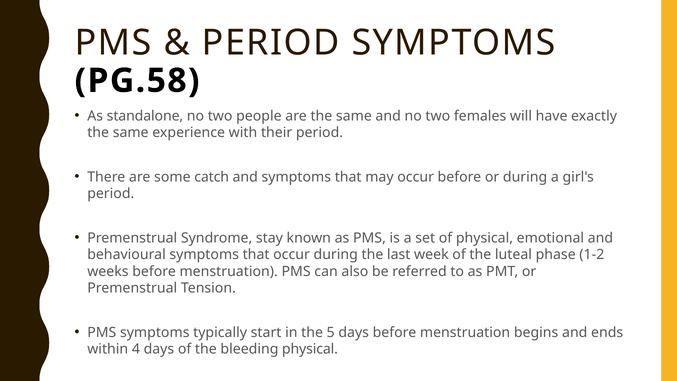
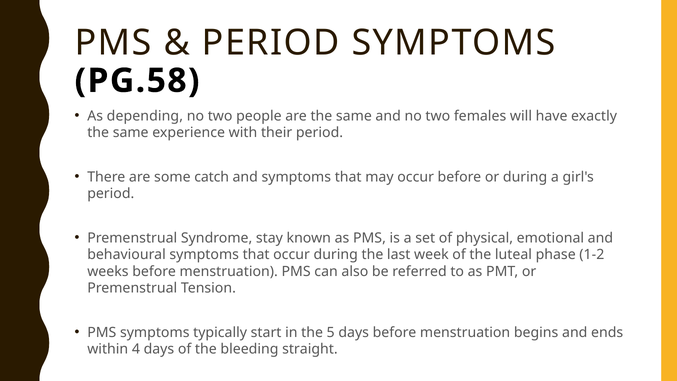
standalone: standalone -> depending
bleeding physical: physical -> straight
